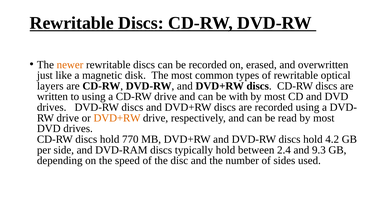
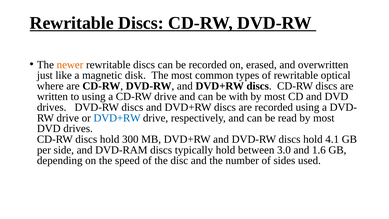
layers: layers -> where
DVD+RW at (117, 118) colour: orange -> blue
770: 770 -> 300
4.2: 4.2 -> 4.1
2.4: 2.4 -> 3.0
9.3: 9.3 -> 1.6
